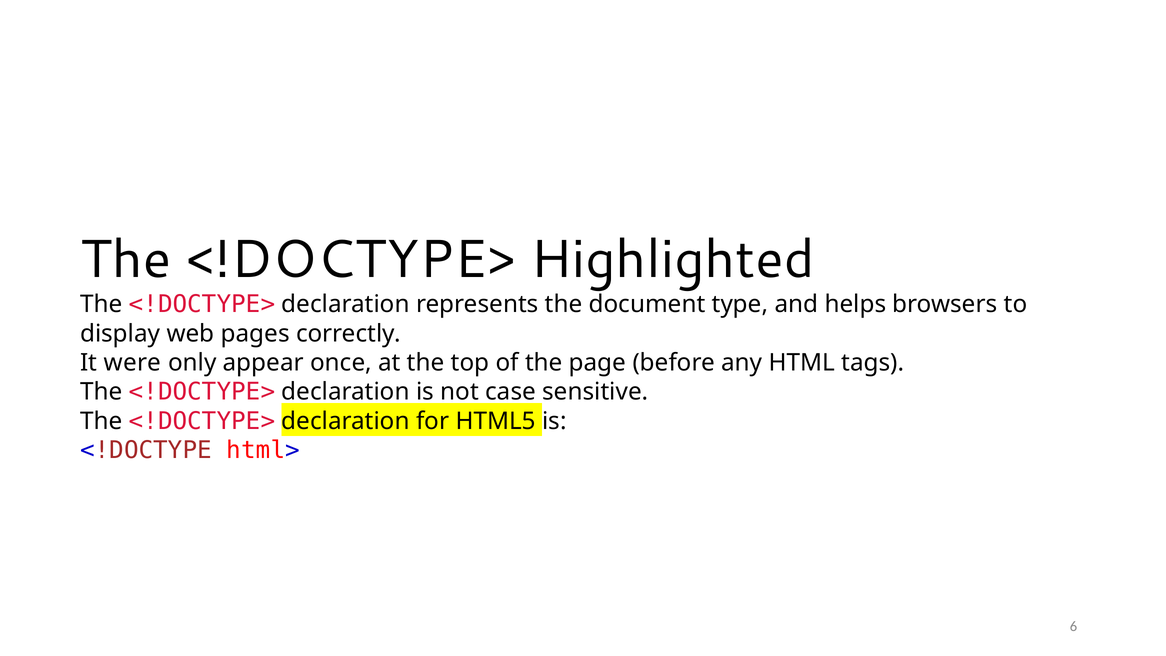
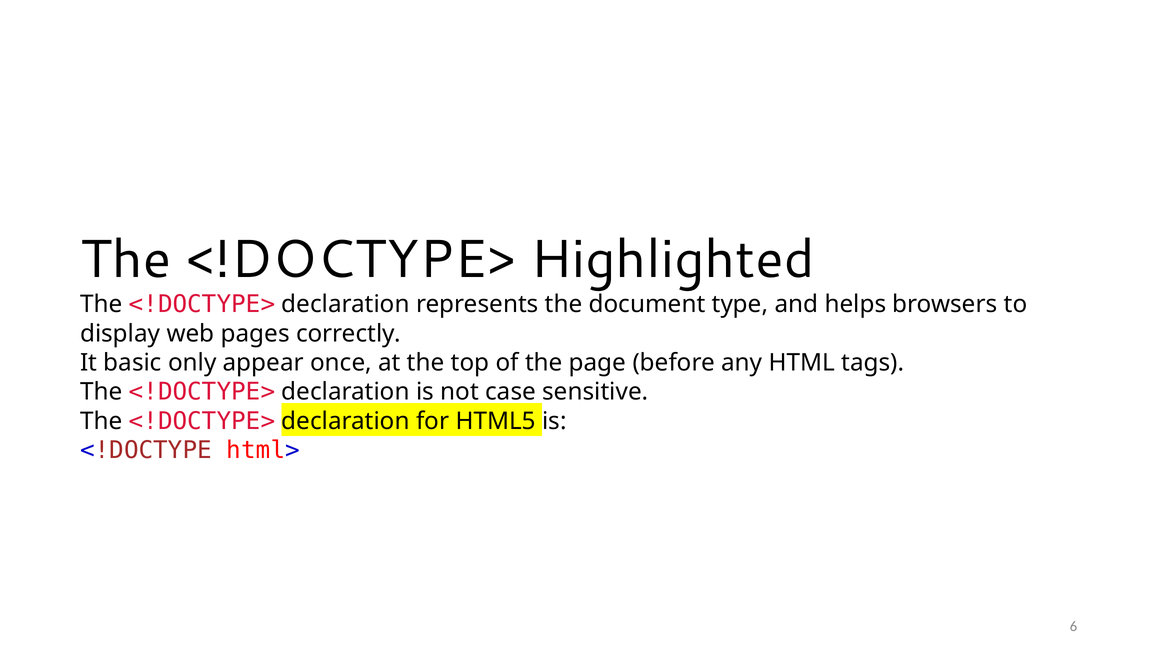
were: were -> basic
